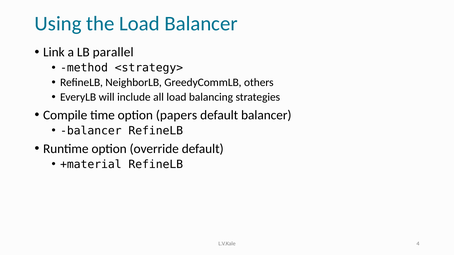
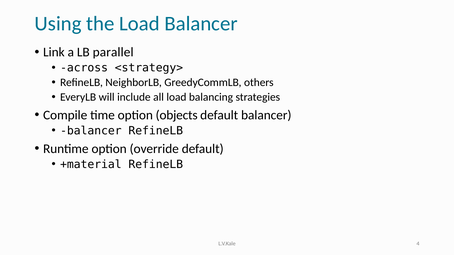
method: method -> across
papers: papers -> objects
